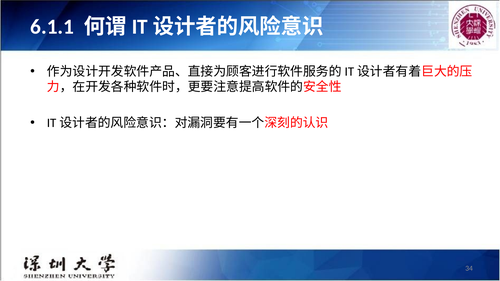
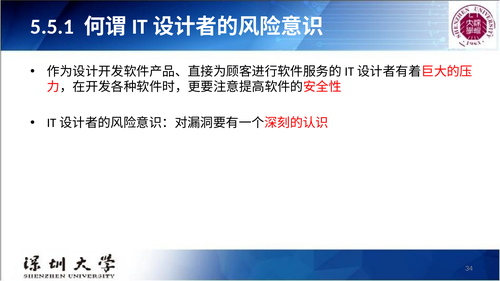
6.1.1: 6.1.1 -> 5.5.1
